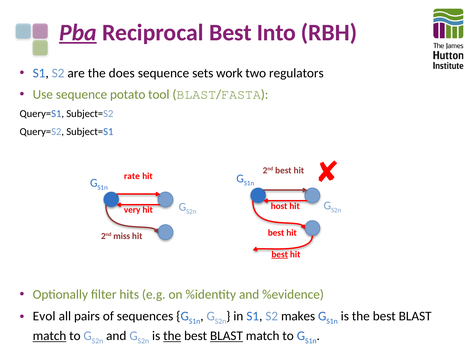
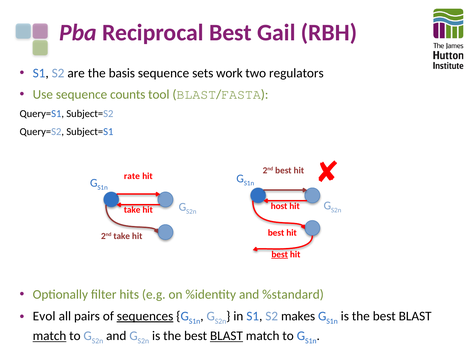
Pba underline: present -> none
Into: Into -> Gail
does: does -> basis
potato: potato -> counts
very at (132, 210): very -> take
2nd miss: miss -> take
%evidence: %evidence -> %standard
sequences underline: none -> present
the at (172, 336) underline: present -> none
